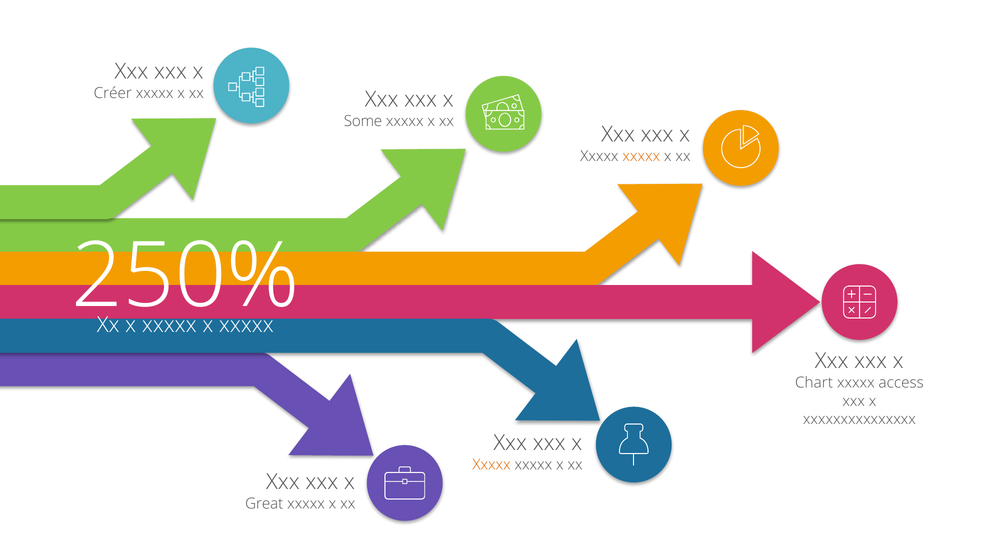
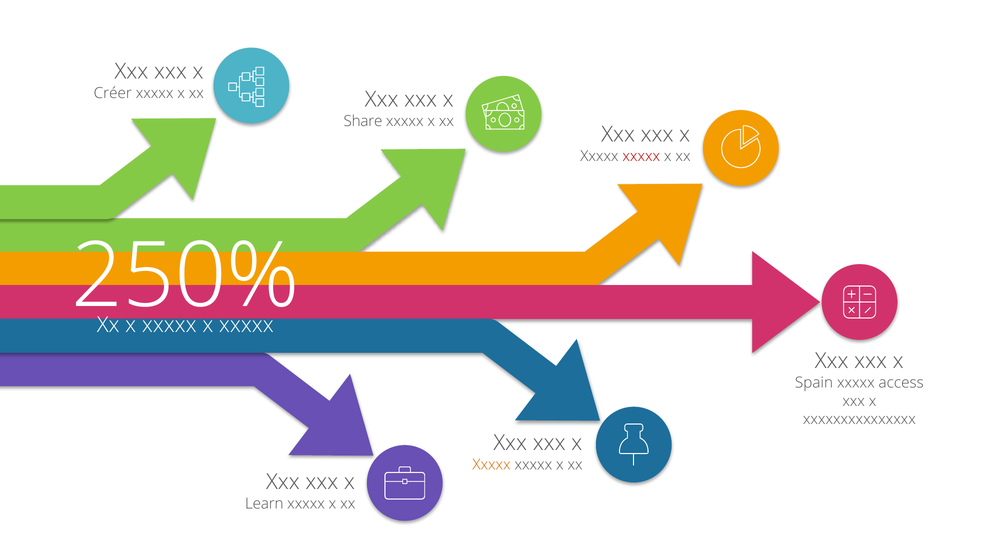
Some: Some -> Share
xxxxx at (641, 156) colour: orange -> red
Chart: Chart -> Spain
Great: Great -> Learn
